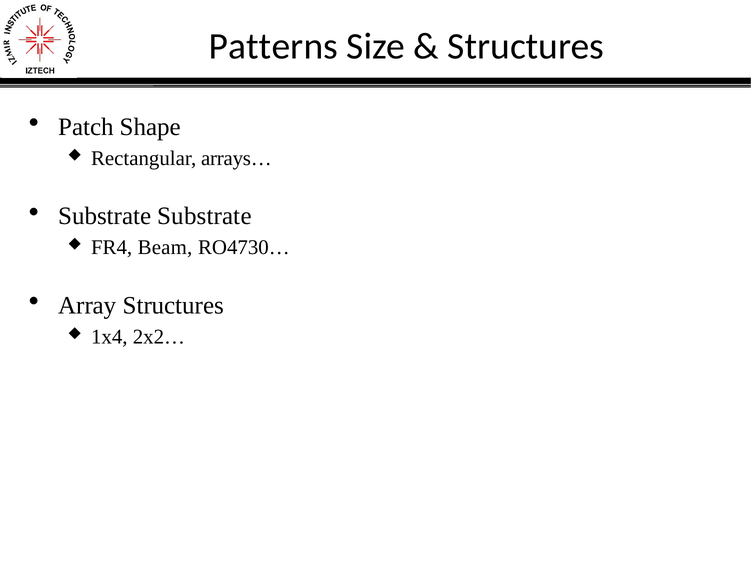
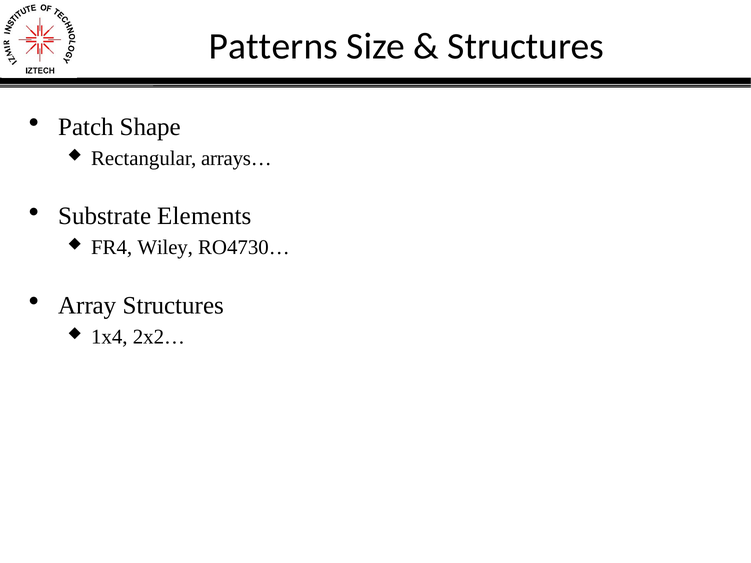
Substrate Substrate: Substrate -> Elements
Beam: Beam -> Wiley
